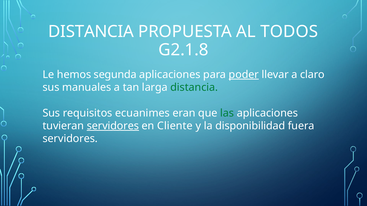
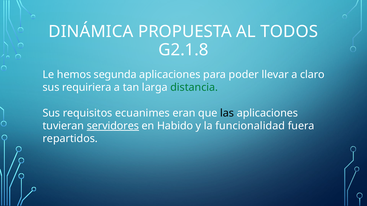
DISTANCIA at (91, 32): DISTANCIA -> DINÁMICA
poder underline: present -> none
manuales: manuales -> requiriera
las colour: green -> black
Cliente: Cliente -> Habido
disponibilidad: disponibilidad -> funcionalidad
servidores at (70, 139): servidores -> repartidos
